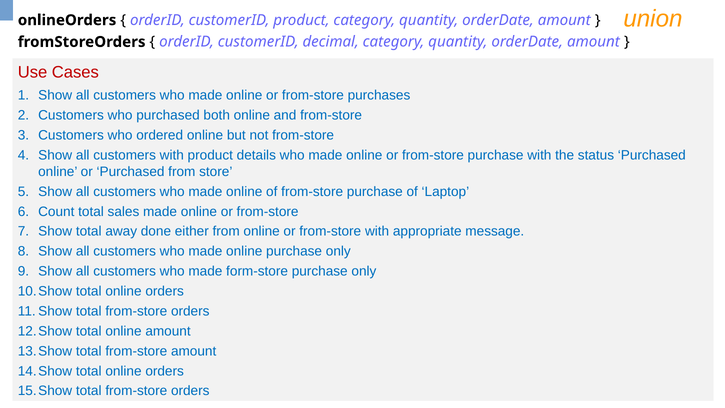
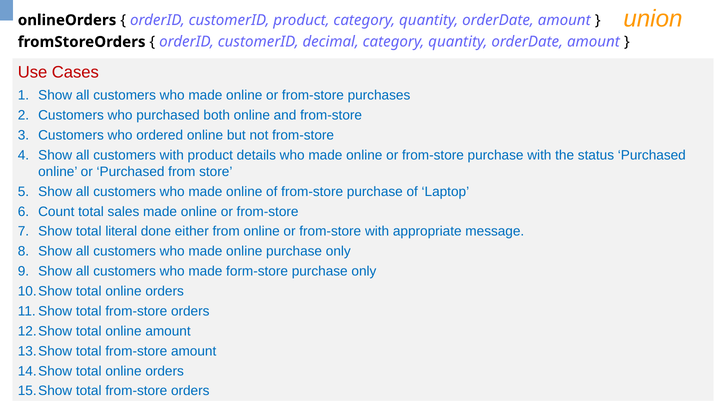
away: away -> literal
